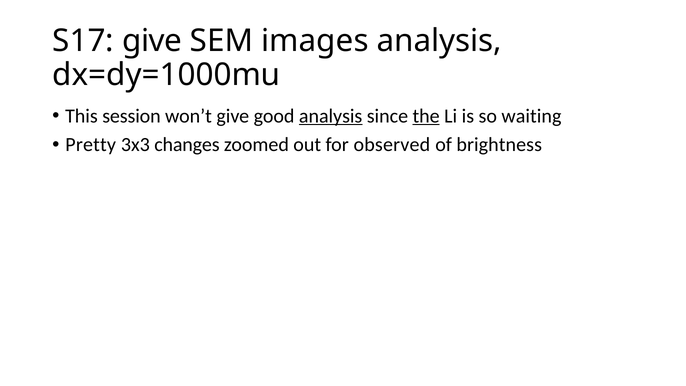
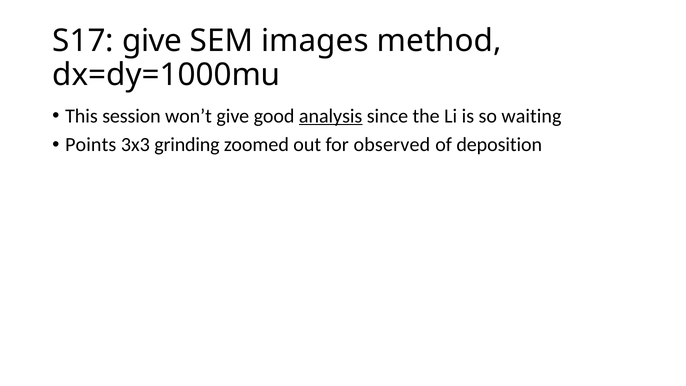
images analysis: analysis -> method
the underline: present -> none
Pretty: Pretty -> Points
changes: changes -> grinding
brightness: brightness -> deposition
